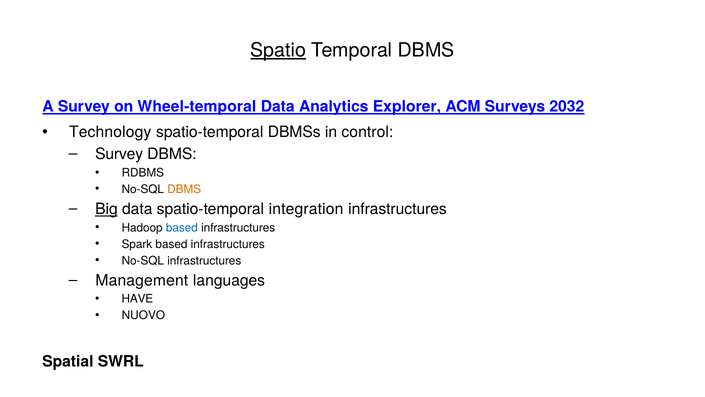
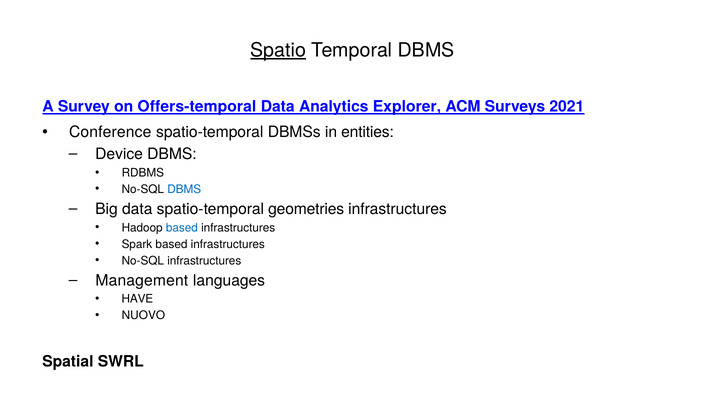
Wheel-temporal: Wheel-temporal -> Offers-temporal
2032: 2032 -> 2021
Technology: Technology -> Conference
control: control -> entities
Survey at (119, 154): Survey -> Device
DBMS at (184, 189) colour: orange -> blue
Big underline: present -> none
integration: integration -> geometries
